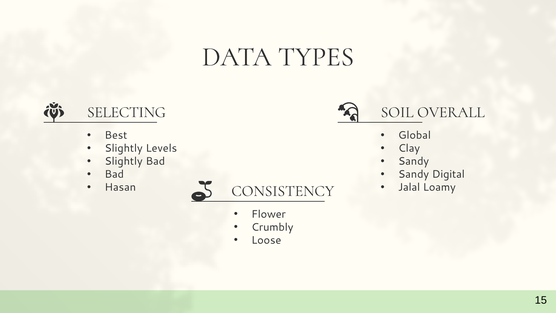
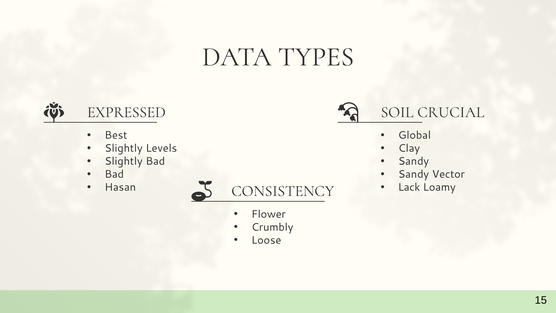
SELECTING: SELECTING -> EXPRESSED
OVERALL: OVERALL -> CRUCIAL
Digital: Digital -> Vector
Jalal: Jalal -> Lack
